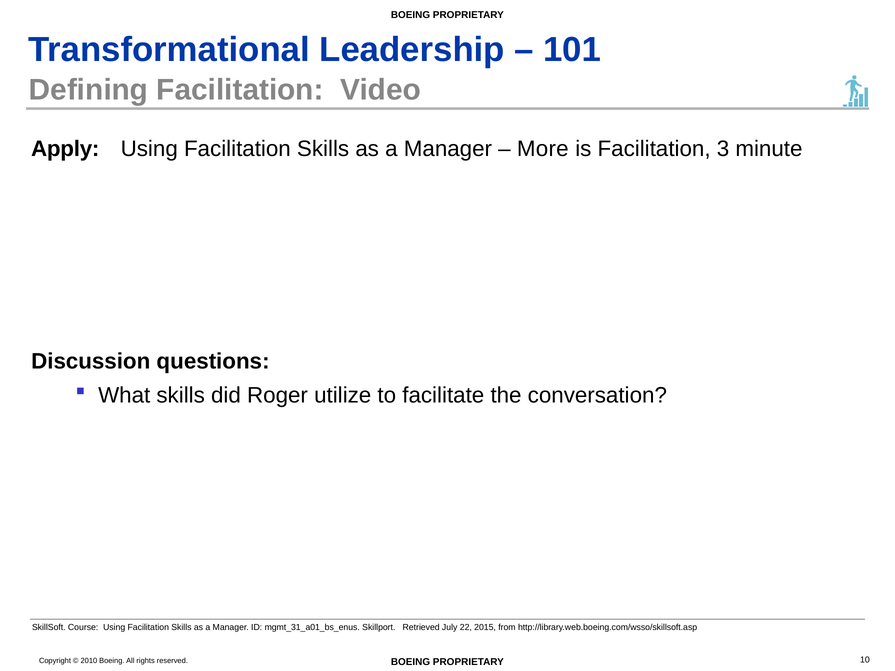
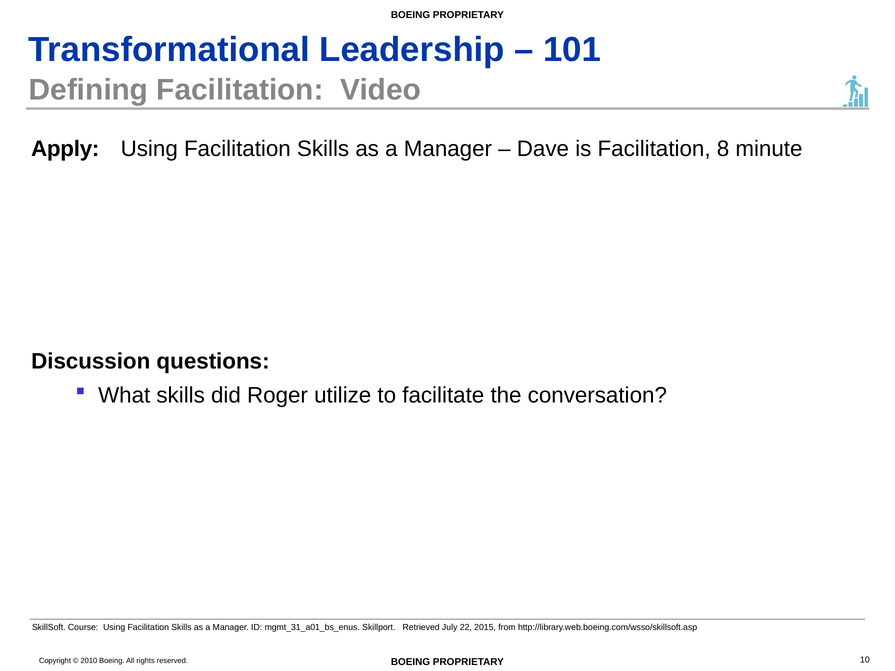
More: More -> Dave
3: 3 -> 8
